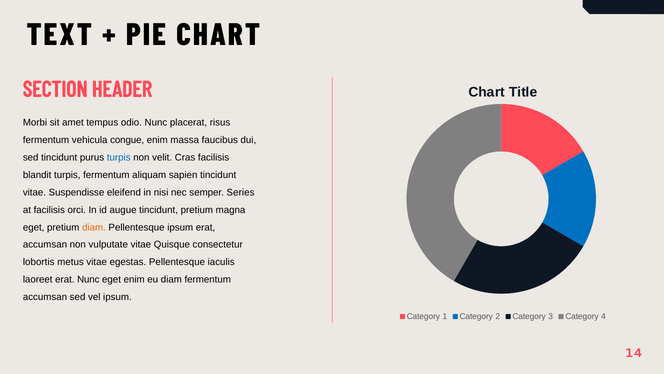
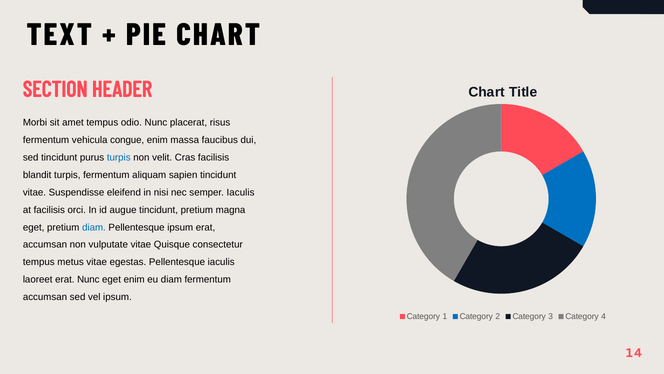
semper Series: Series -> Iaculis
diam at (94, 227) colour: orange -> blue
lobortis at (39, 262): lobortis -> tempus
